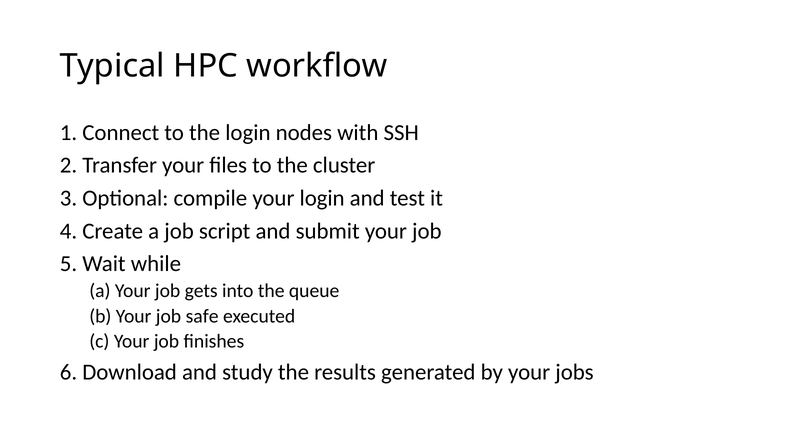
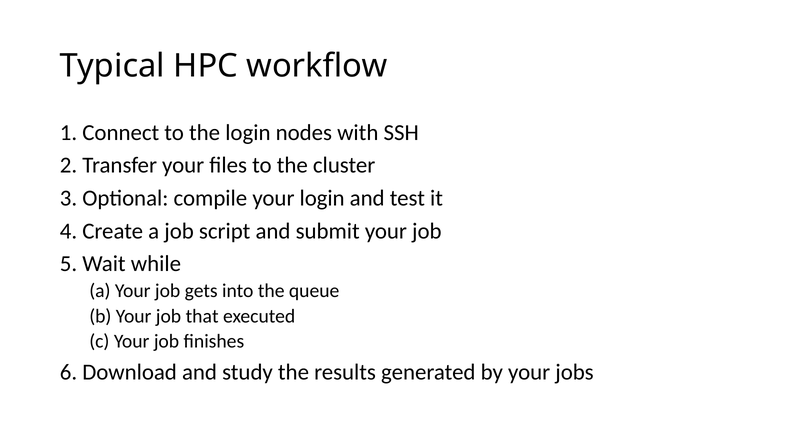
safe: safe -> that
